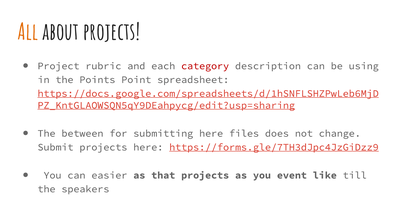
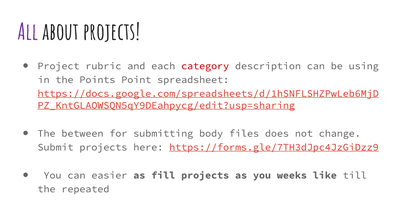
All colour: orange -> purple
submitting here: here -> body
that: that -> fill
event: event -> weeks
speakers: speakers -> repeated
